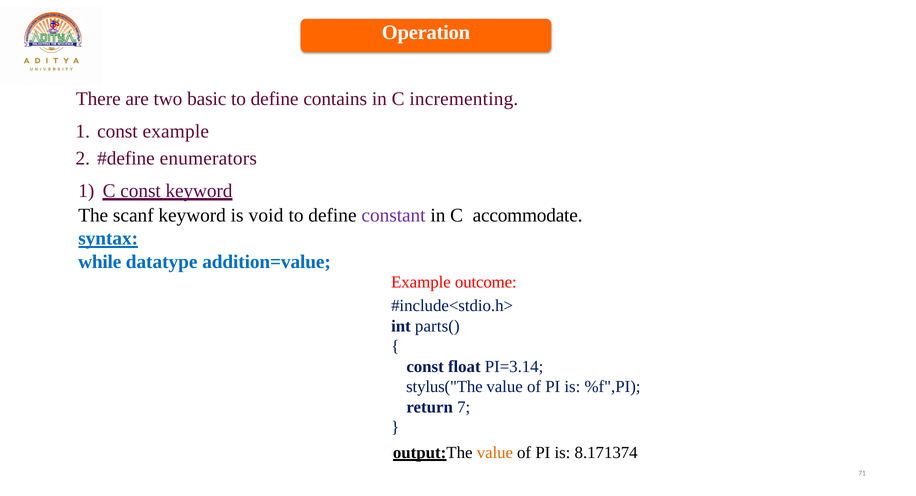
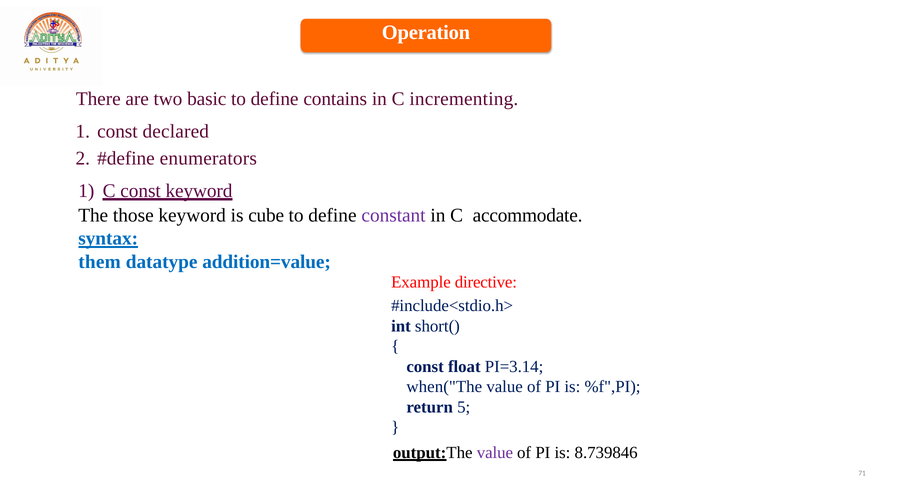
const example: example -> declared
scanf: scanf -> those
void: void -> cube
while: while -> them
outcome: outcome -> directive
parts(: parts( -> short(
stylus("The: stylus("The -> when("The
7: 7 -> 5
value at (495, 452) colour: orange -> purple
8.171374: 8.171374 -> 8.739846
